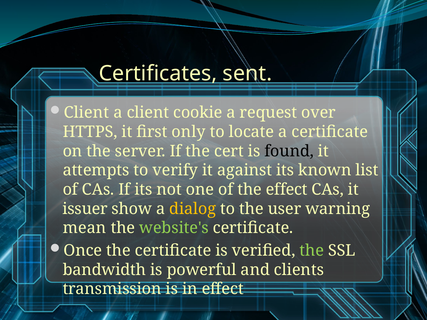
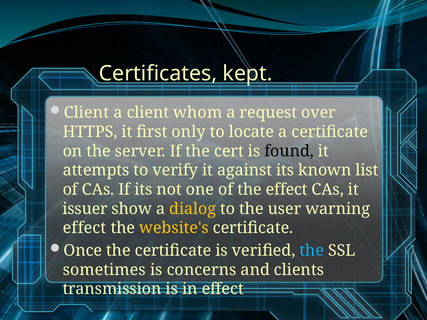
sent: sent -> kept
cookie: cookie -> whom
mean at (85, 228): mean -> effect
website's colour: light green -> yellow
the at (312, 251) colour: light green -> light blue
bandwidth: bandwidth -> sometimes
powerful: powerful -> concerns
